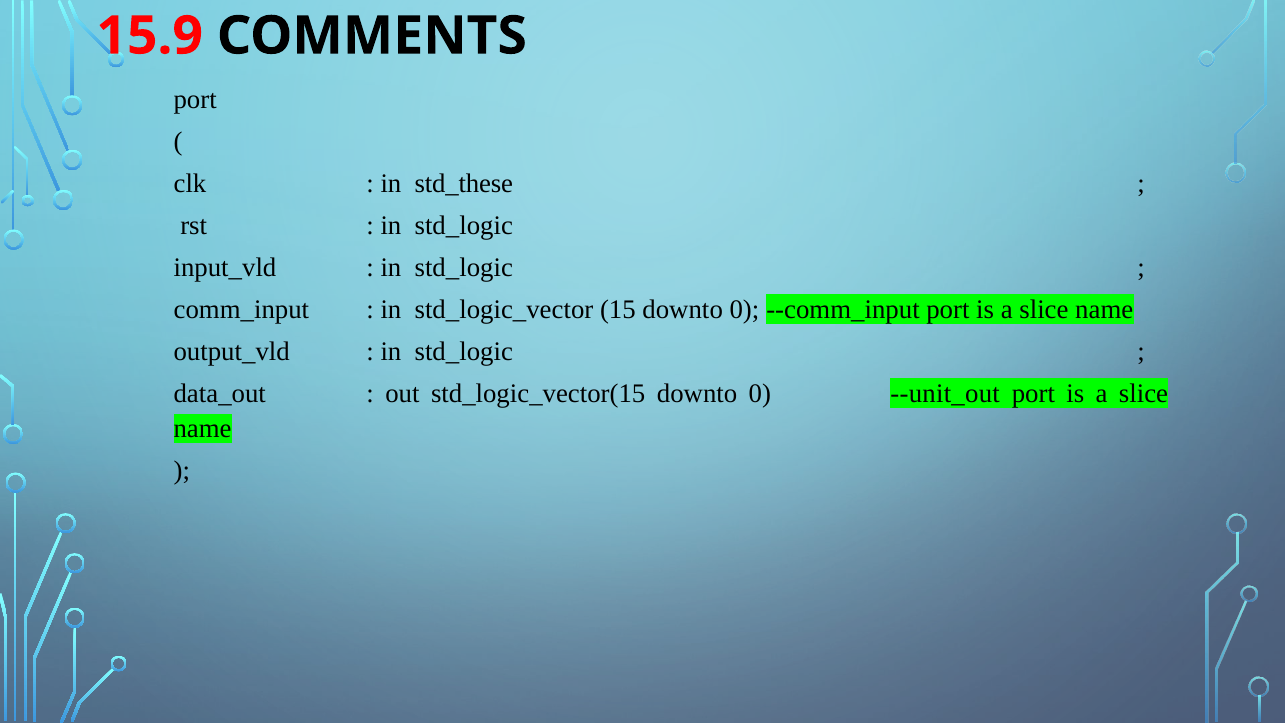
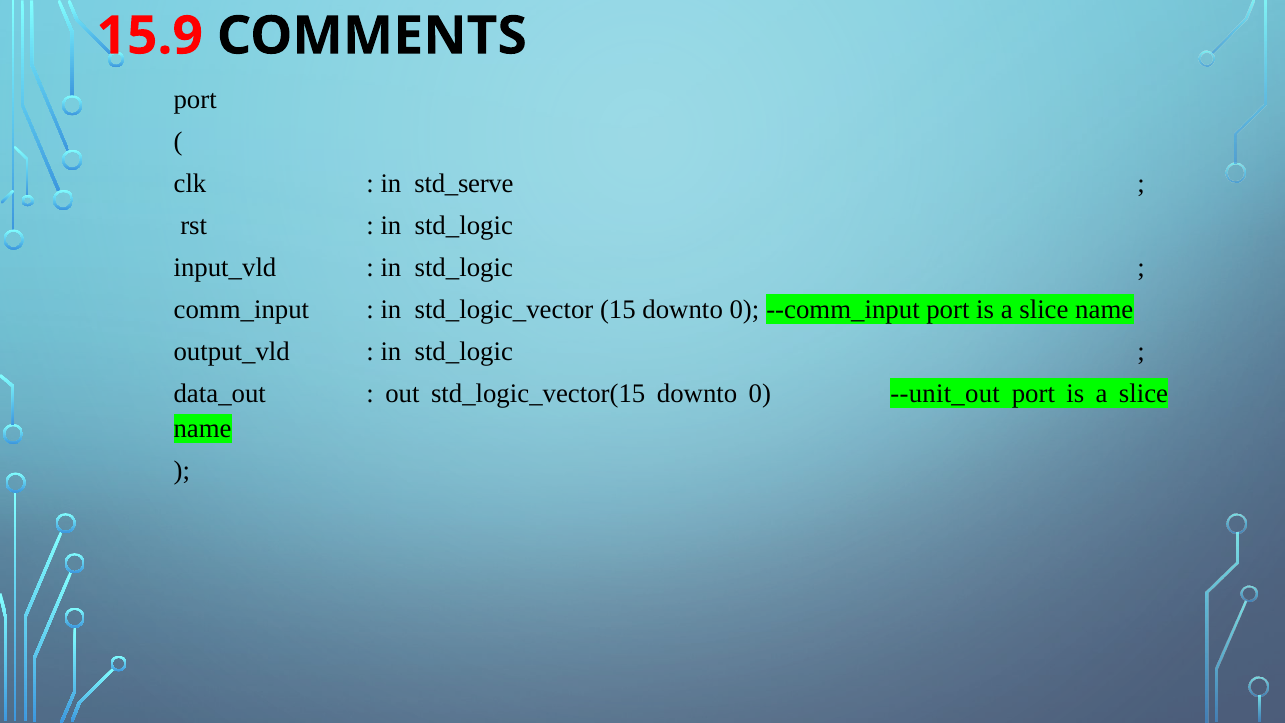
std_these: std_these -> std_serve
